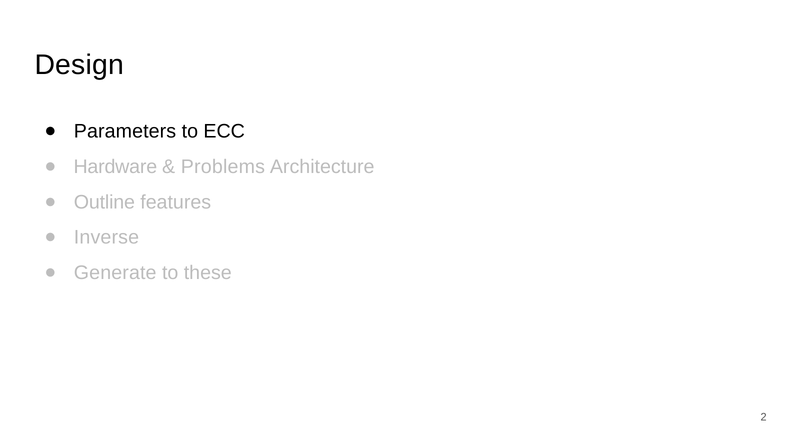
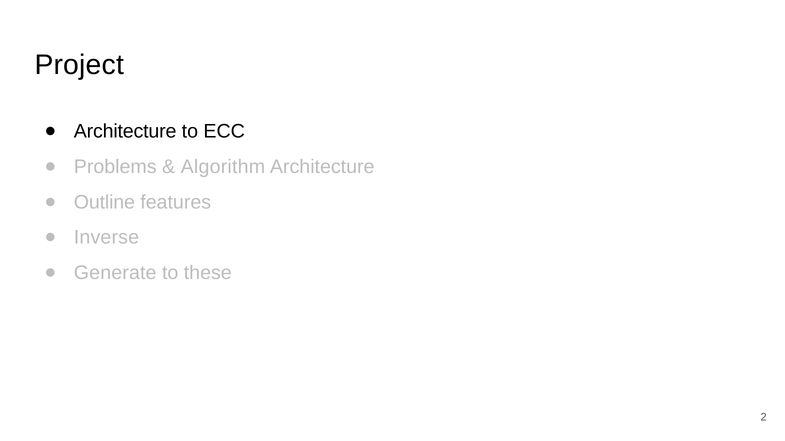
Design: Design -> Project
Parameters at (125, 132): Parameters -> Architecture
Hardware: Hardware -> Problems
Problems: Problems -> Algorithm
